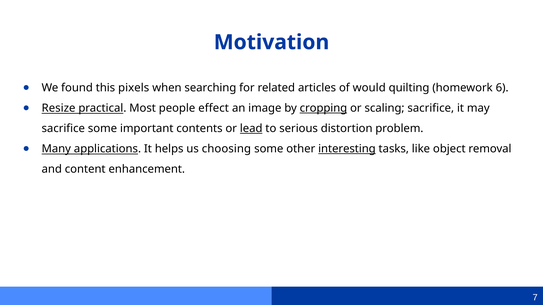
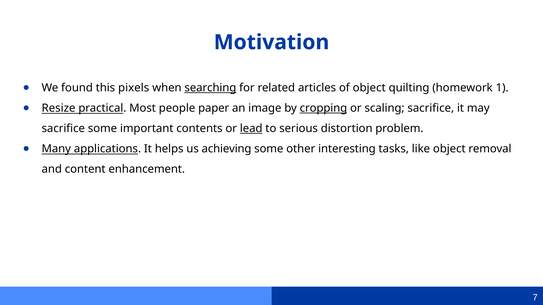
searching underline: none -> present
of would: would -> object
6: 6 -> 1
effect: effect -> paper
choosing: choosing -> achieving
interesting underline: present -> none
